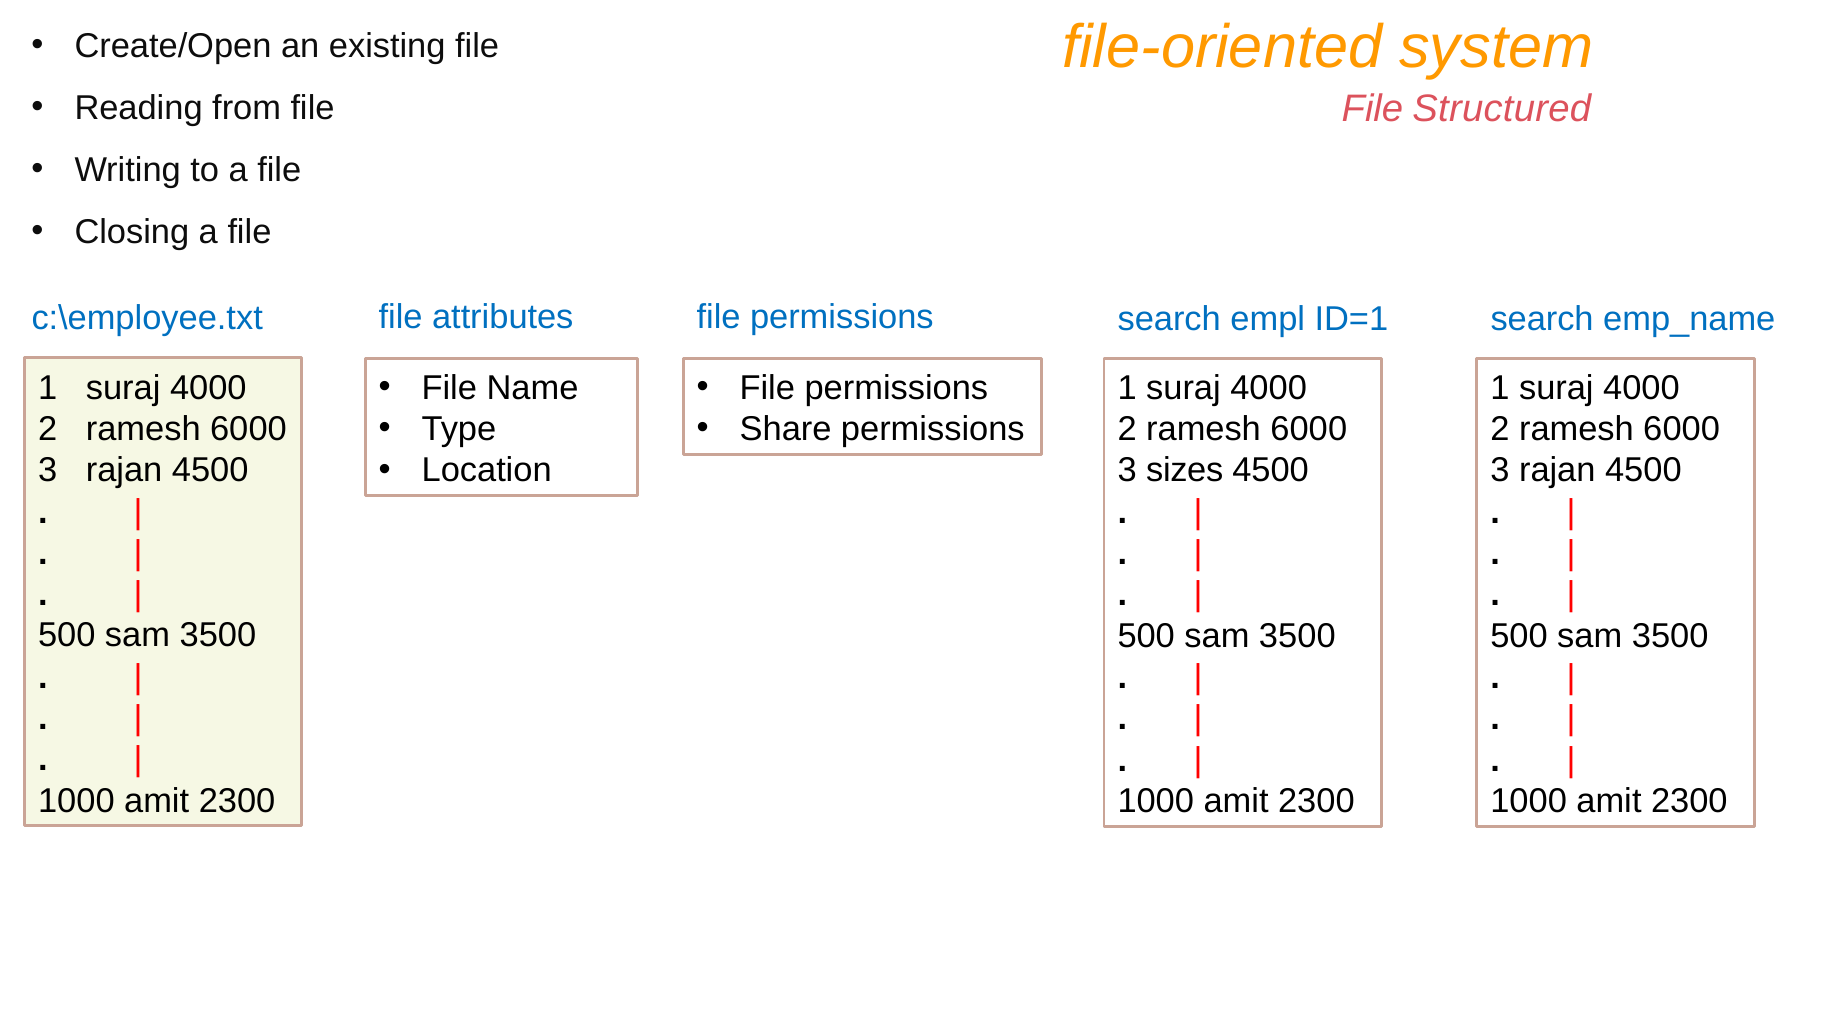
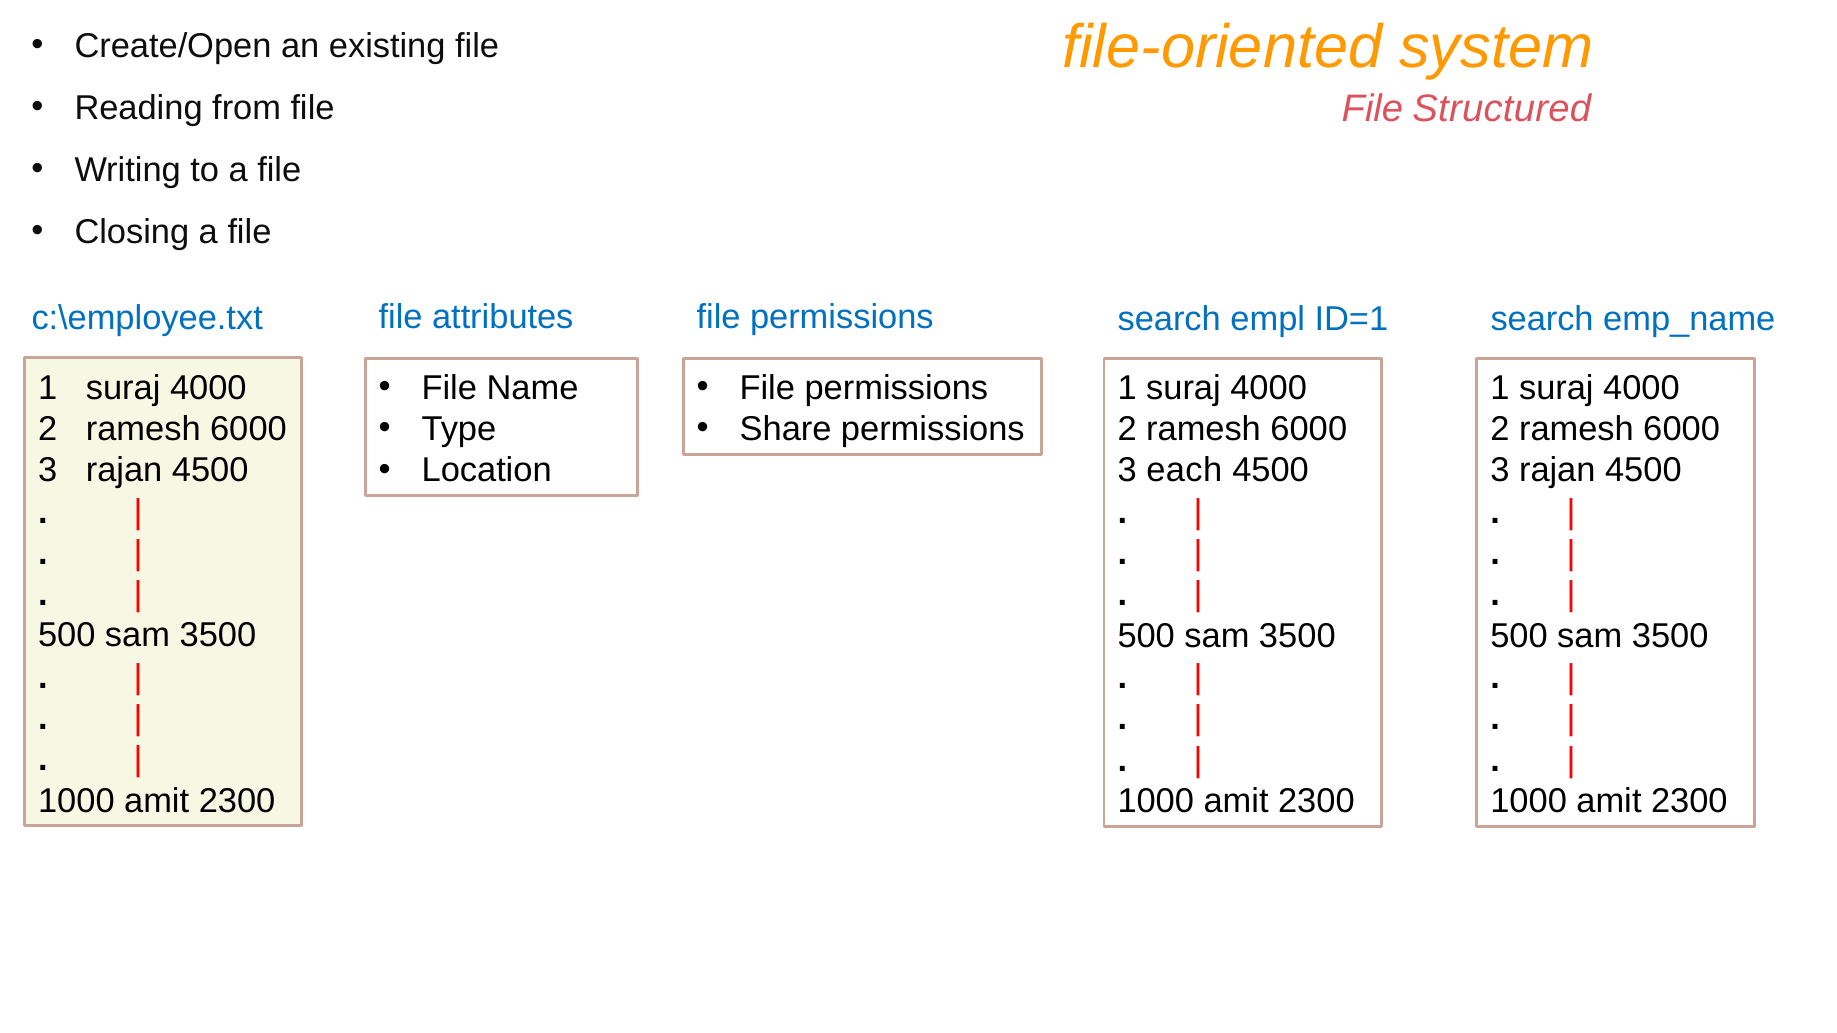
sizes: sizes -> each
